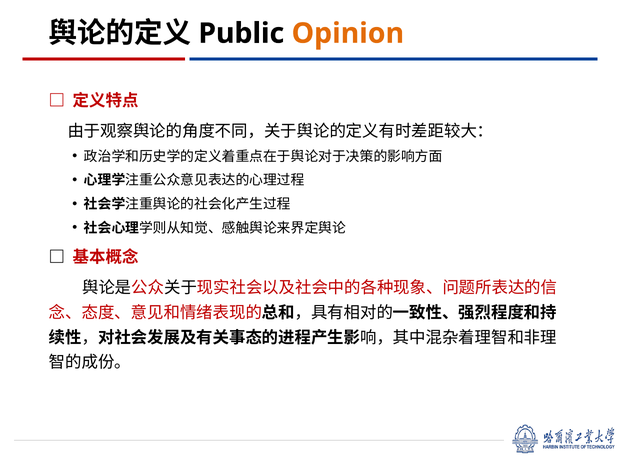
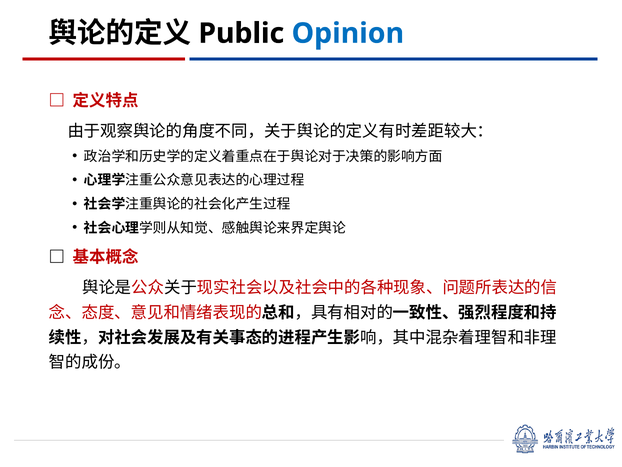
Opinion colour: orange -> blue
